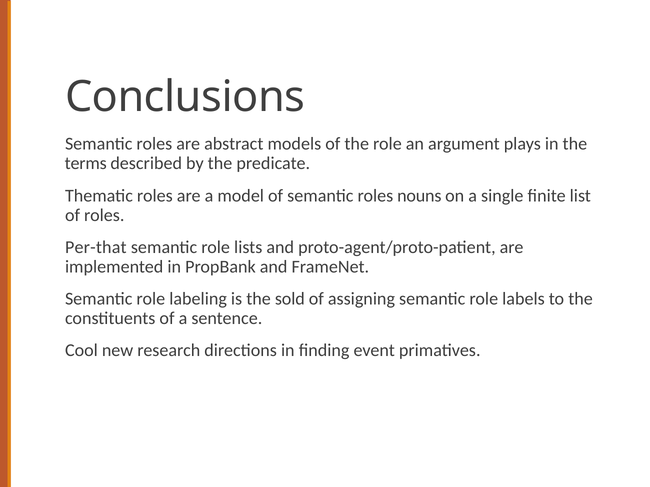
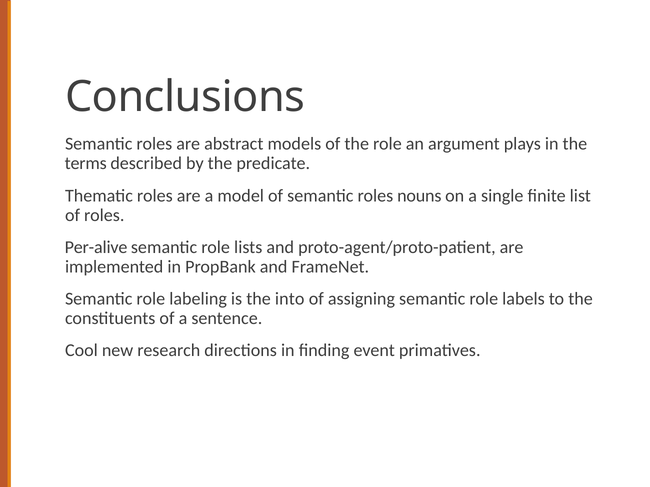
Per-that: Per-that -> Per-alive
sold: sold -> into
